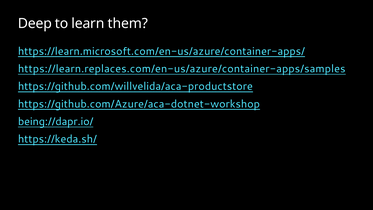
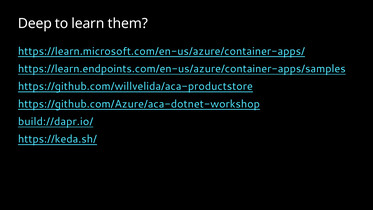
https://learn.replaces.com/en-us/azure/container-apps/samples: https://learn.replaces.com/en-us/azure/container-apps/samples -> https://learn.endpoints.com/en-us/azure/container-apps/samples
being://dapr.io/: being://dapr.io/ -> build://dapr.io/
